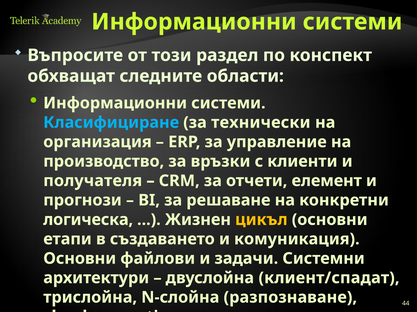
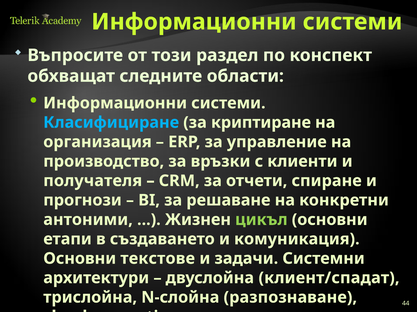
технически: технически -> криптиране
елемент: елемент -> спиране
логическа: логическа -> антоними
цикъл colour: yellow -> light green
файлови: файлови -> текстове
